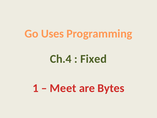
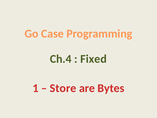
Uses: Uses -> Case
Meet: Meet -> Store
